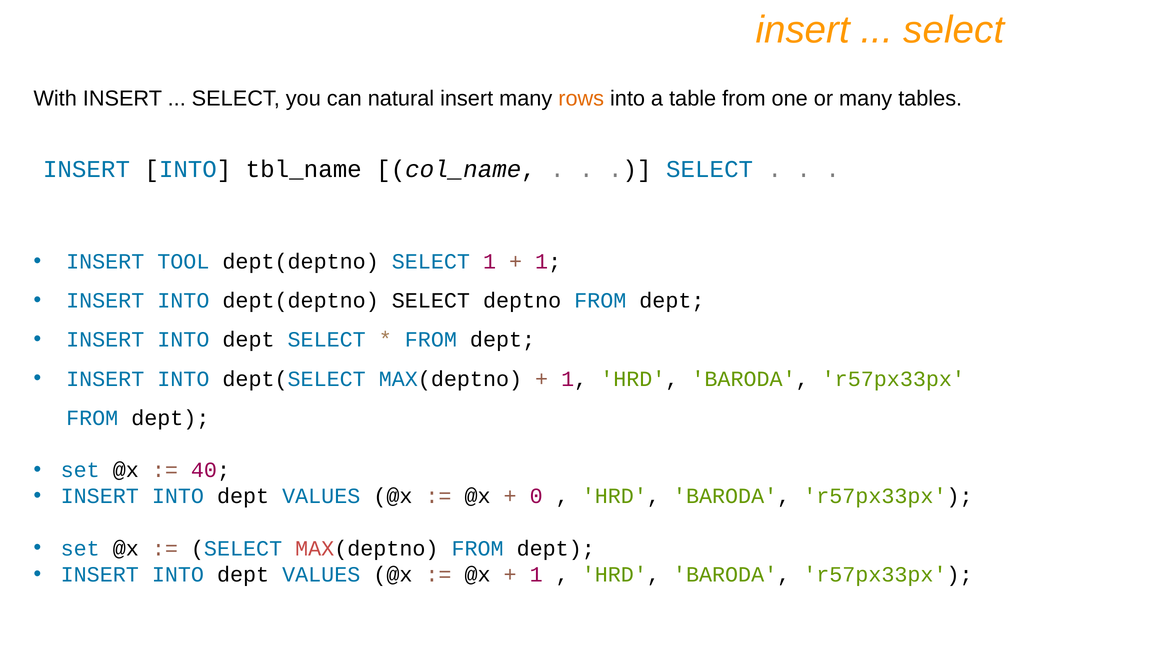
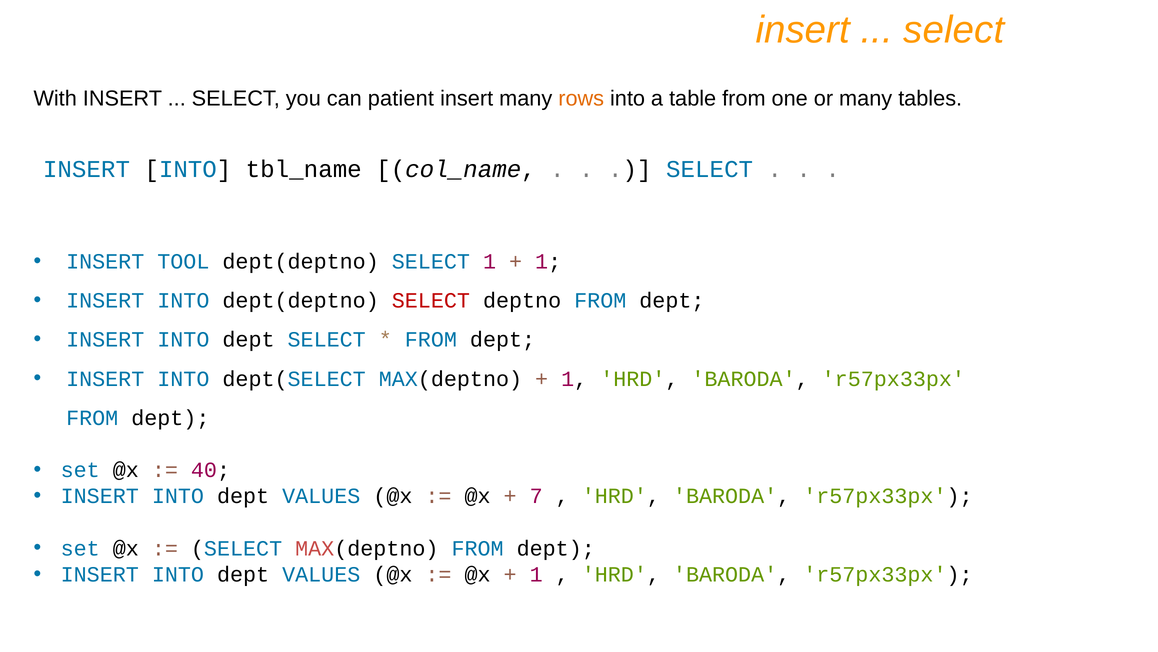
natural: natural -> patient
SELECT at (431, 300) colour: black -> red
0: 0 -> 7
